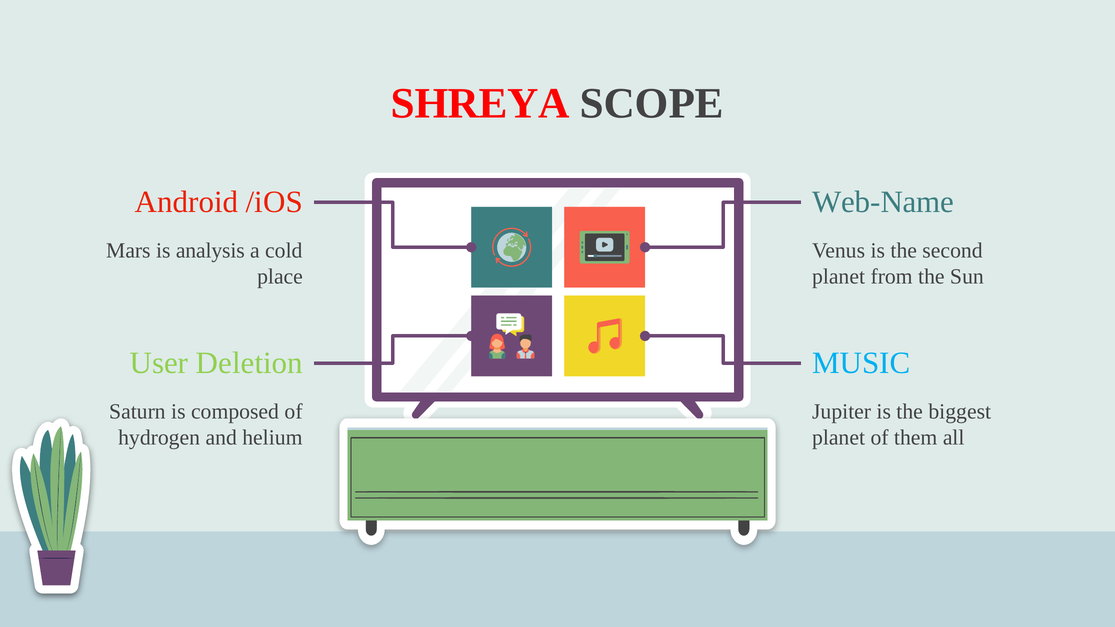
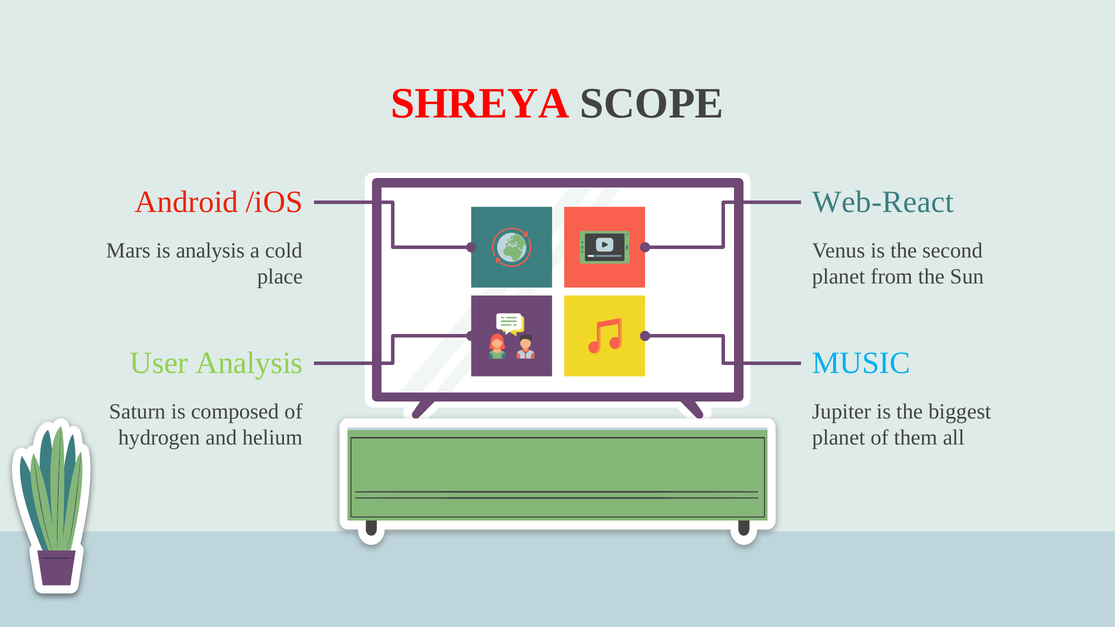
Web-Name: Web-Name -> Web-React
User Deletion: Deletion -> Analysis
